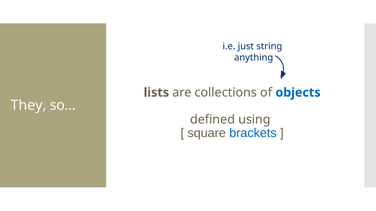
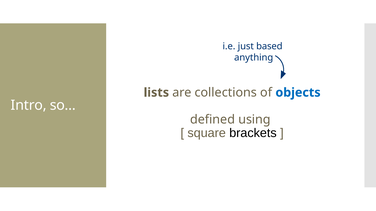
string: string -> based
They: They -> Intro
brackets colour: blue -> black
